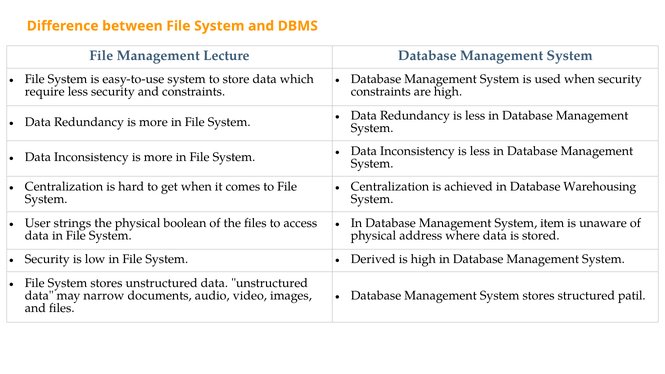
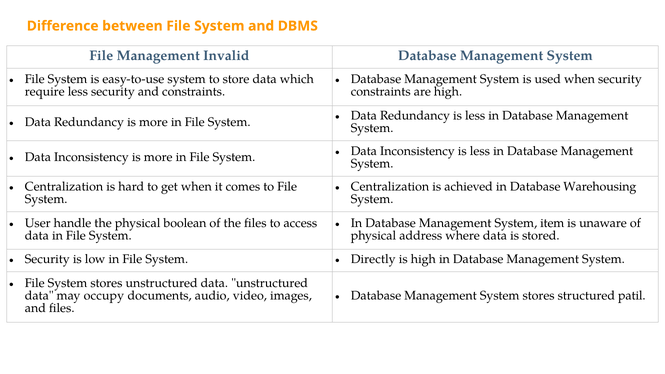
Lecture: Lecture -> Invalid
strings: strings -> handle
Derived: Derived -> Directly
narrow: narrow -> occupy
